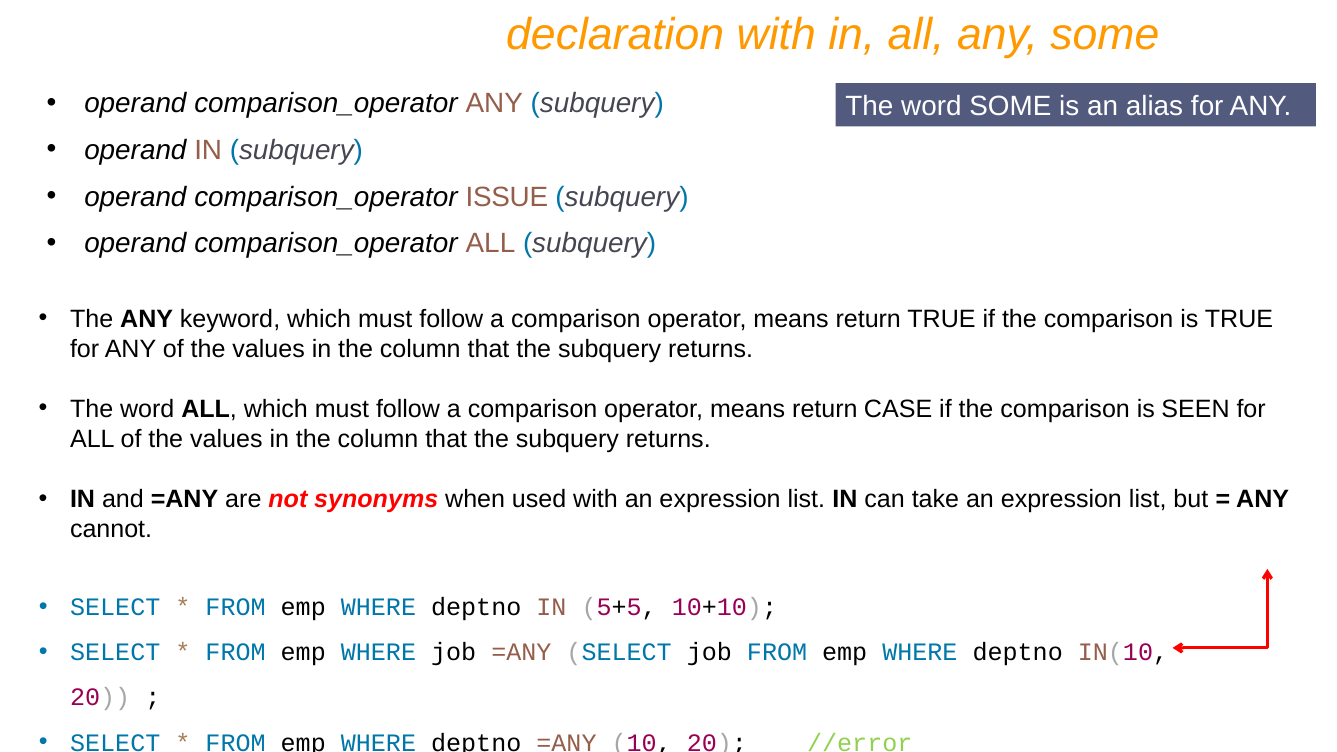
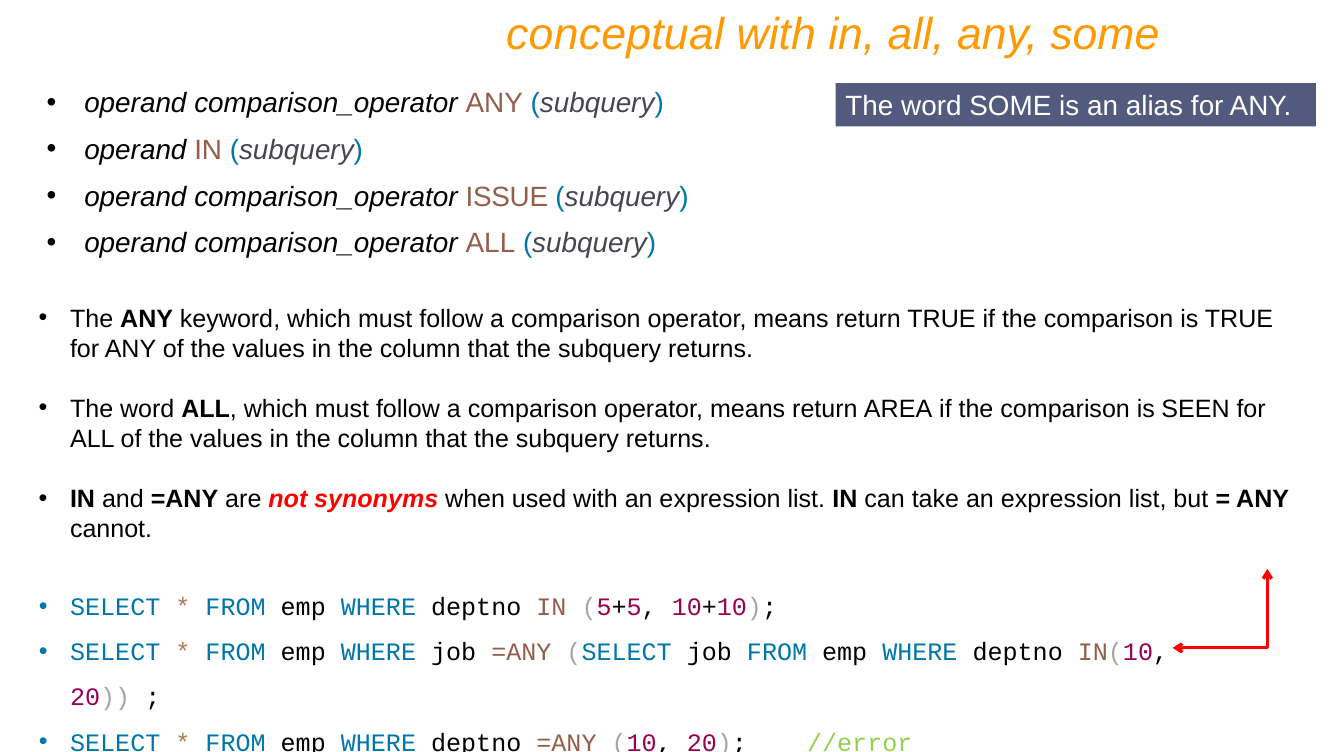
declaration: declaration -> conceptual
CASE: CASE -> AREA
